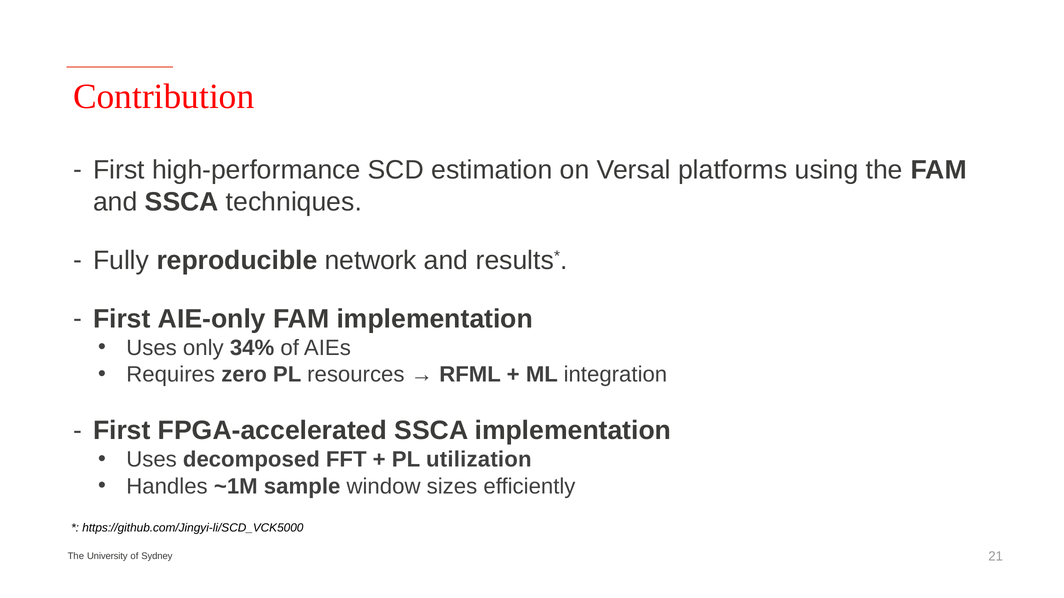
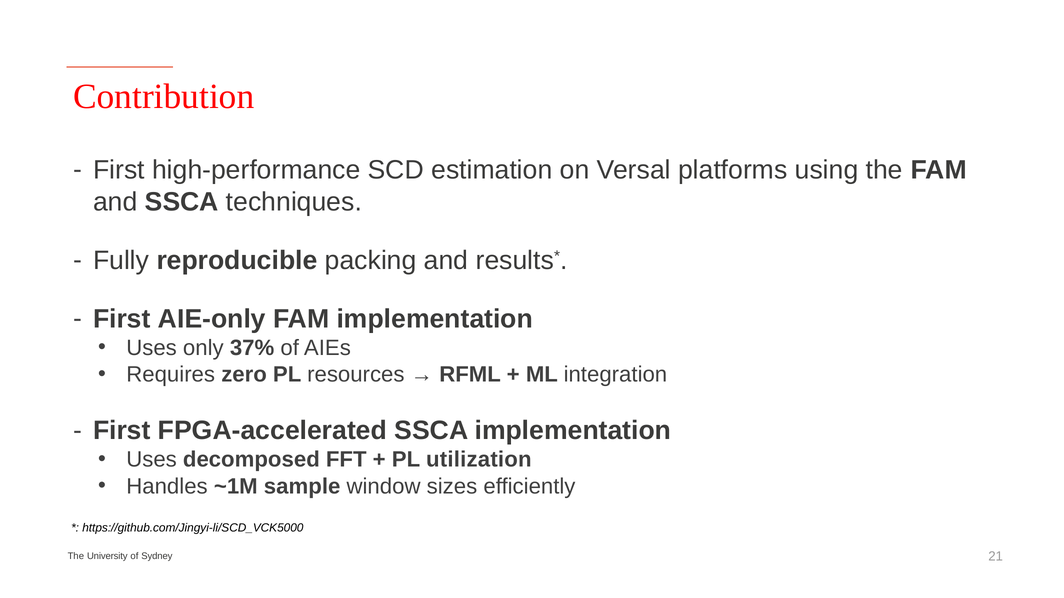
network: network -> packing
34%: 34% -> 37%
